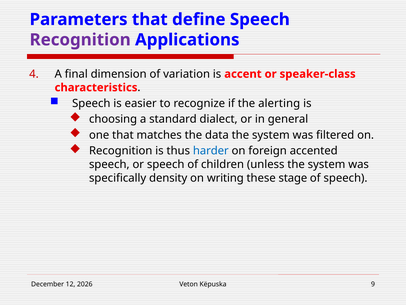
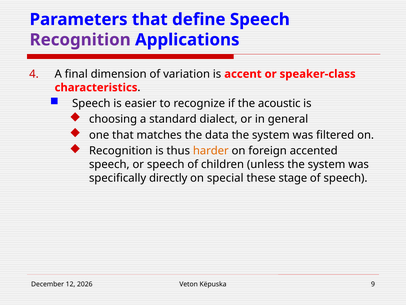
alerting: alerting -> acoustic
harder colour: blue -> orange
density: density -> directly
writing: writing -> special
